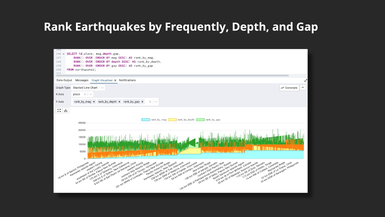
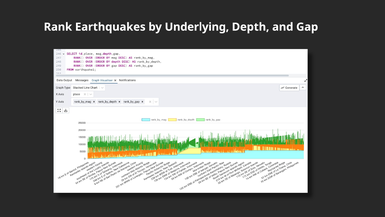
Frequently: Frequently -> Underlying
